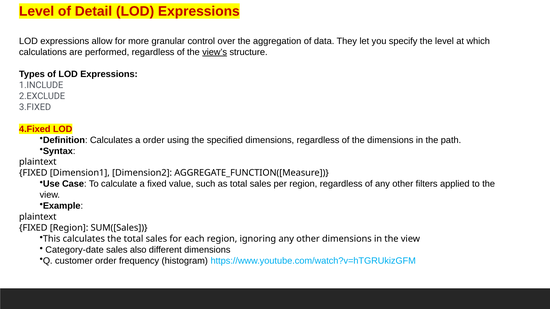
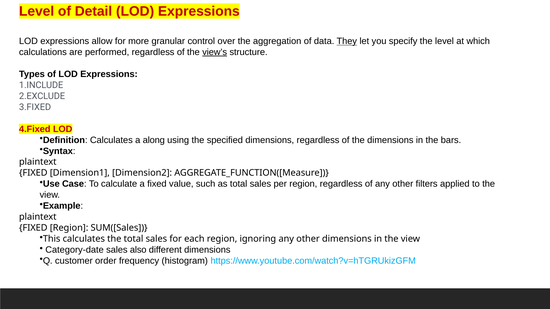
They underline: none -> present
a order: order -> along
path: path -> bars
